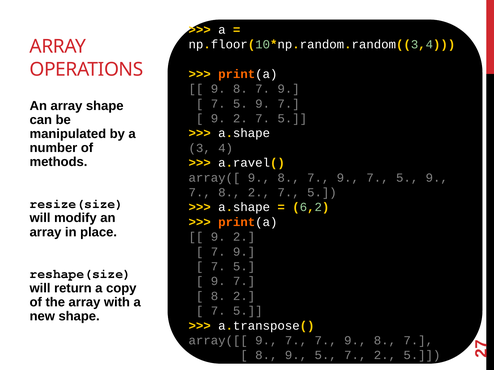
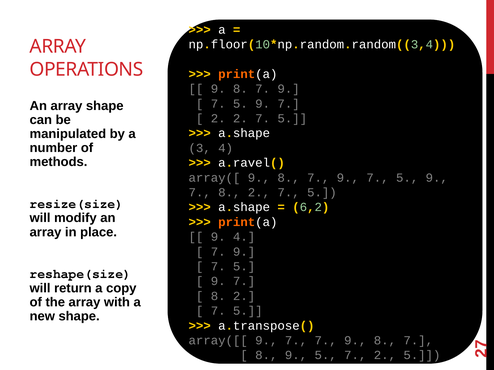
9 at (218, 119): 9 -> 2
2 at (244, 237): 2 -> 4
